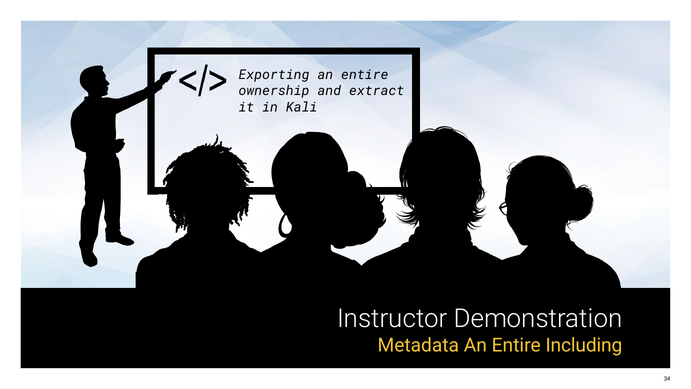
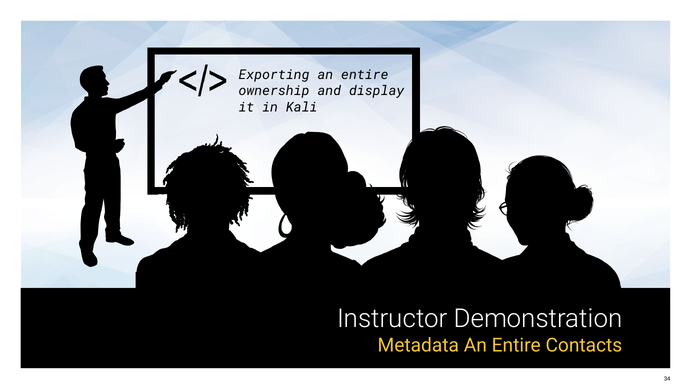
extract: extract -> display
Including: Including -> Contacts
